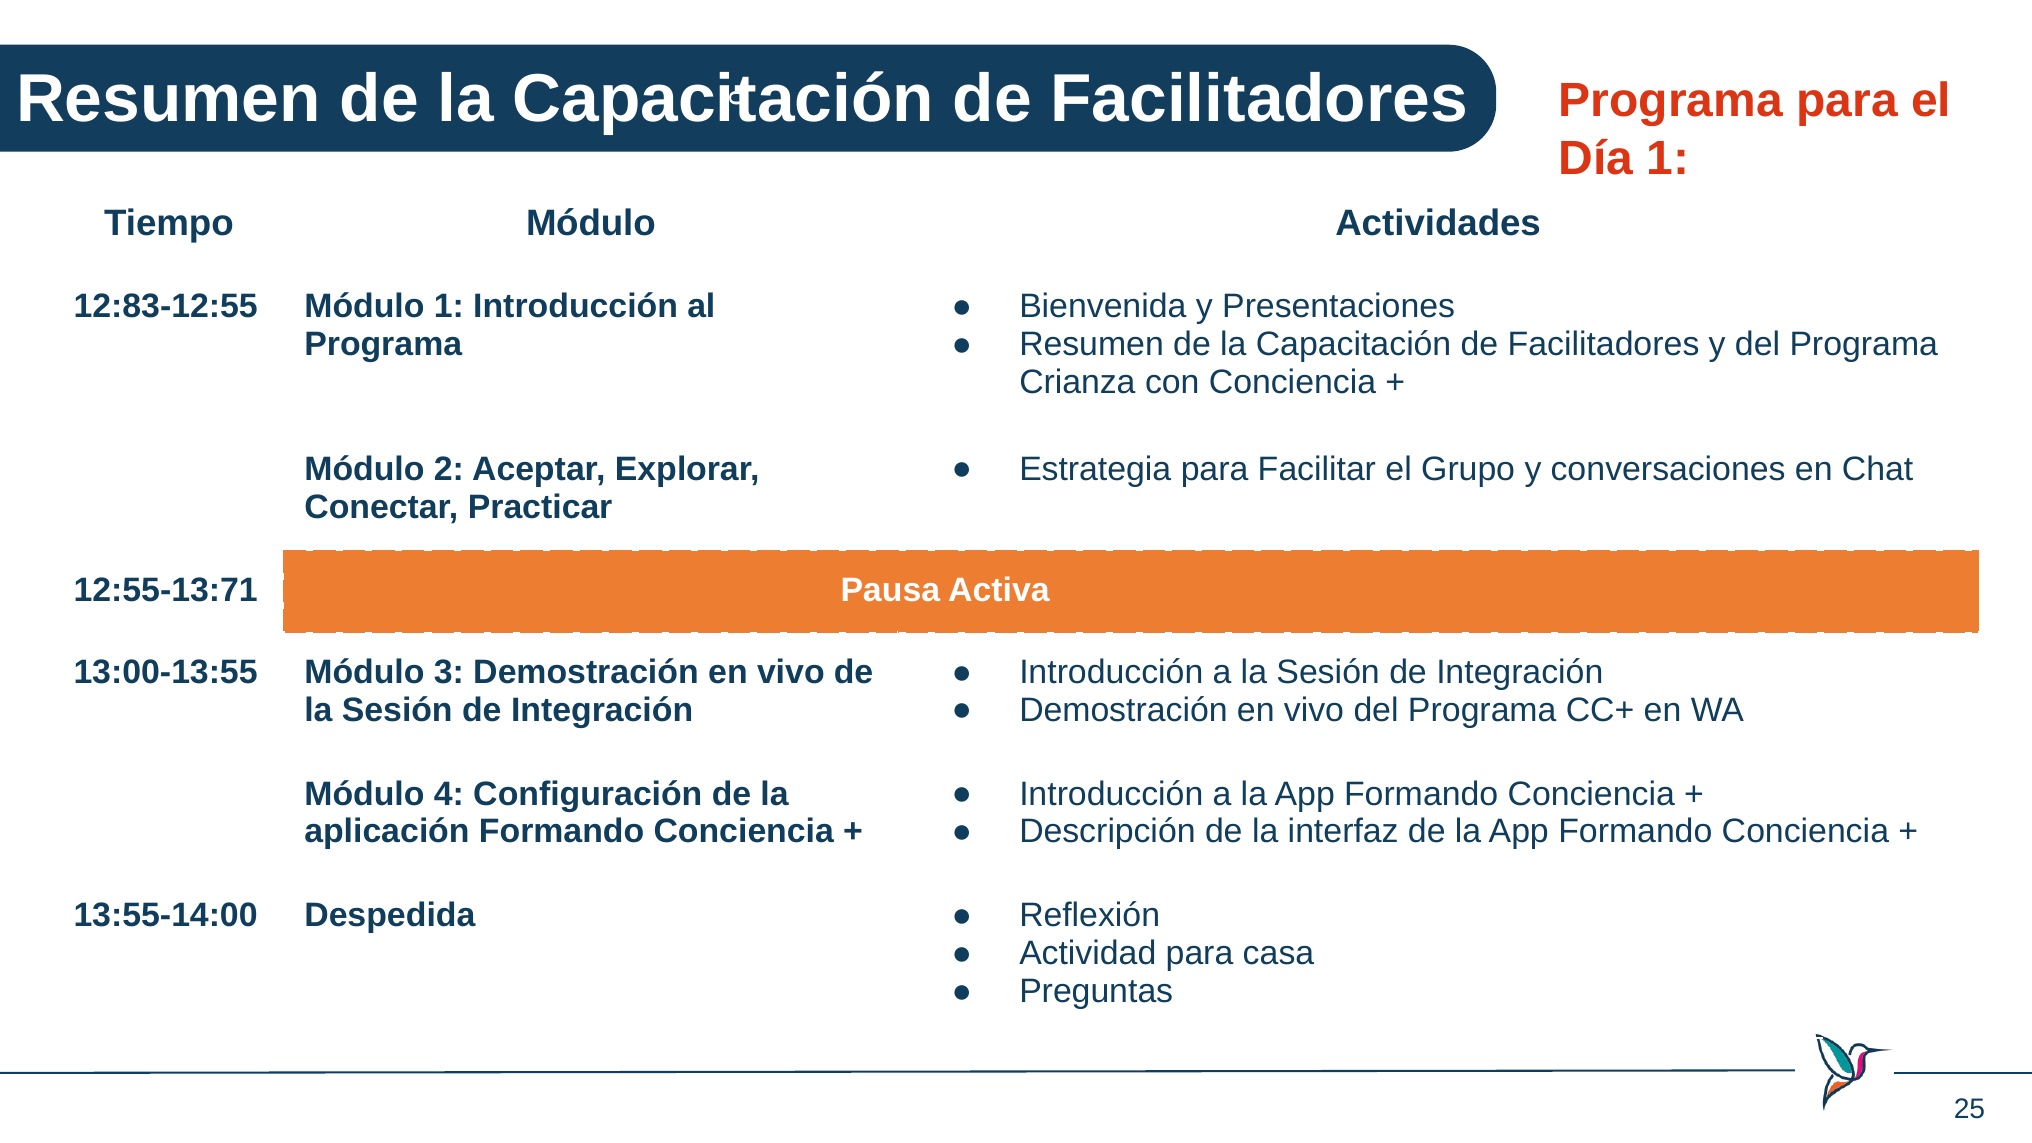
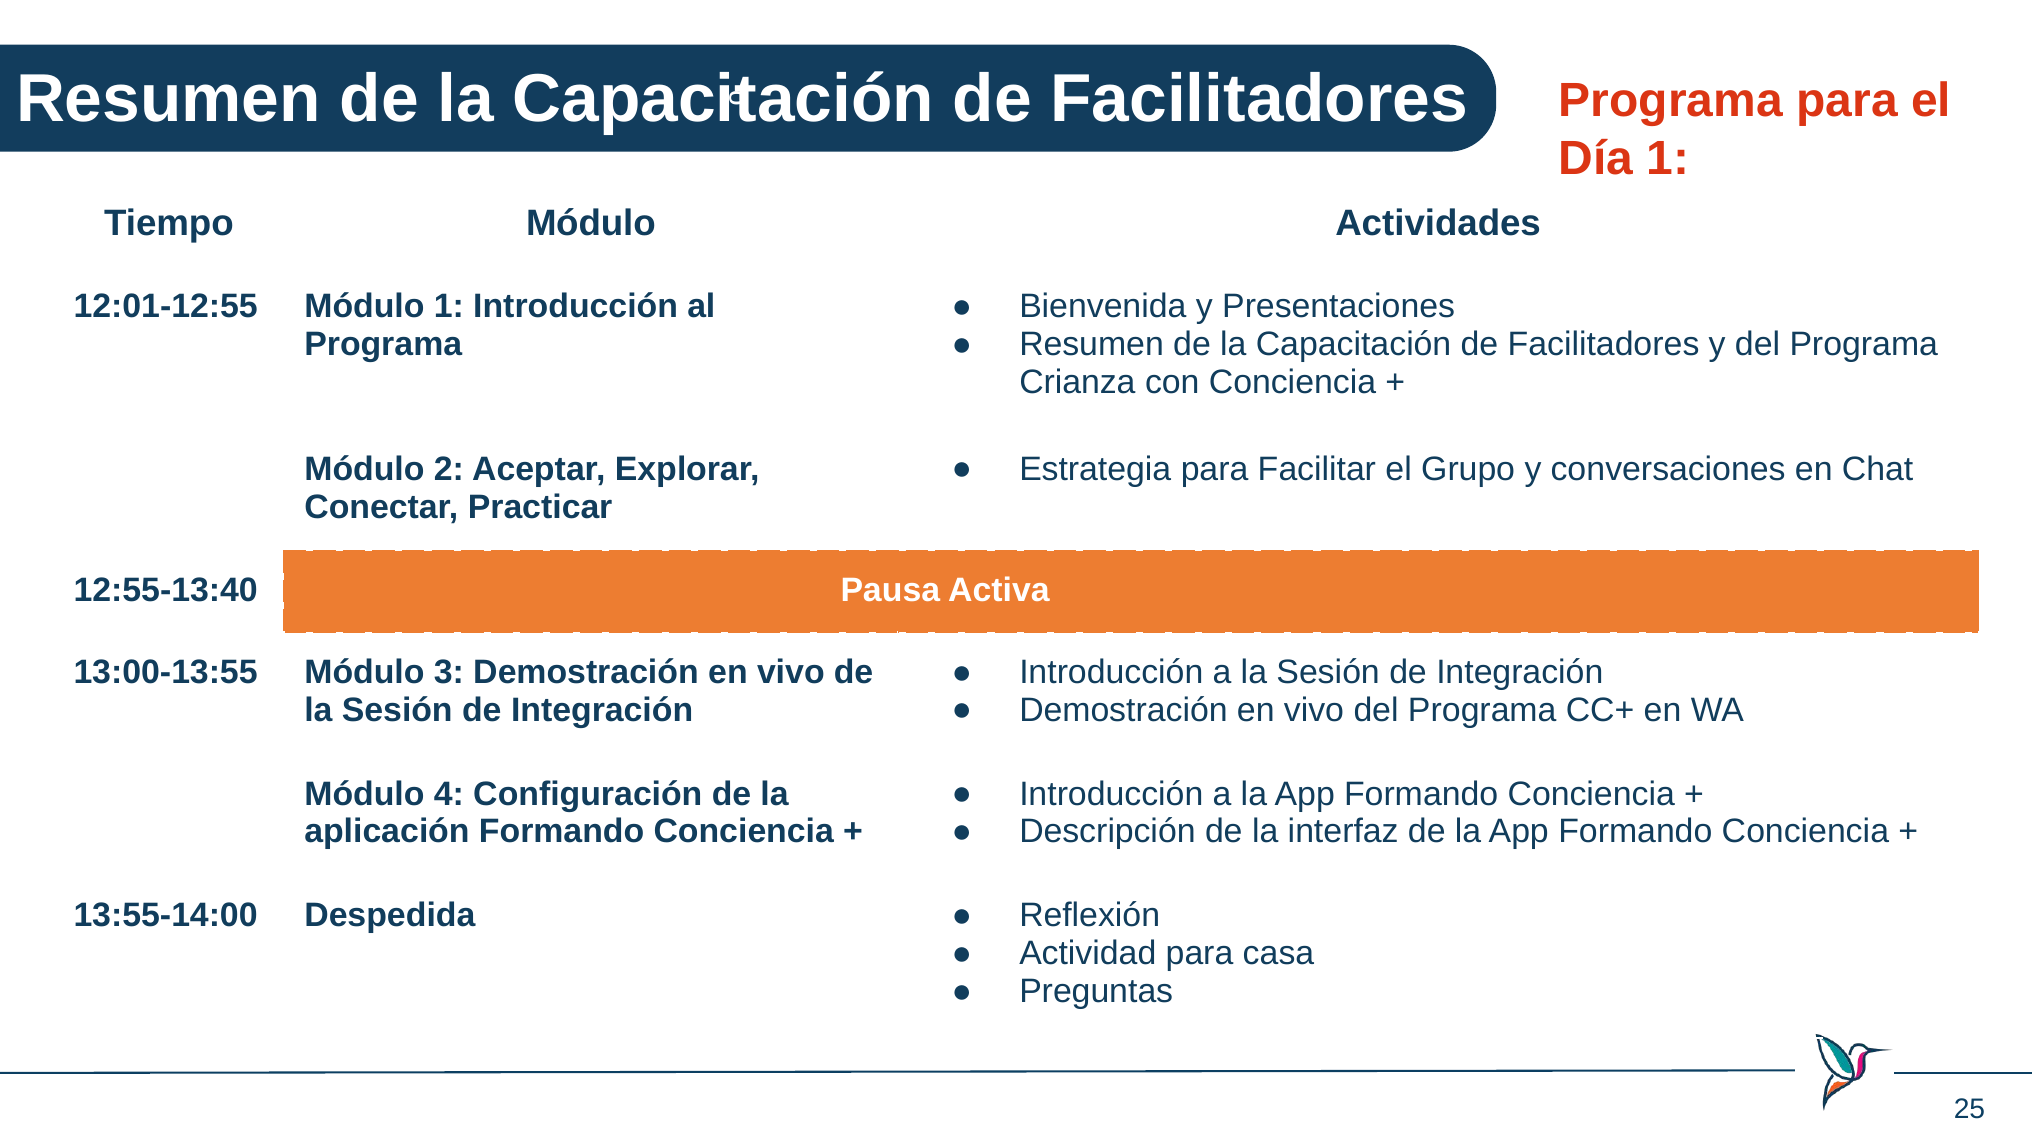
12:83-12:55: 12:83-12:55 -> 12:01-12:55
12:55-13:71: 12:55-13:71 -> 12:55-13:40
